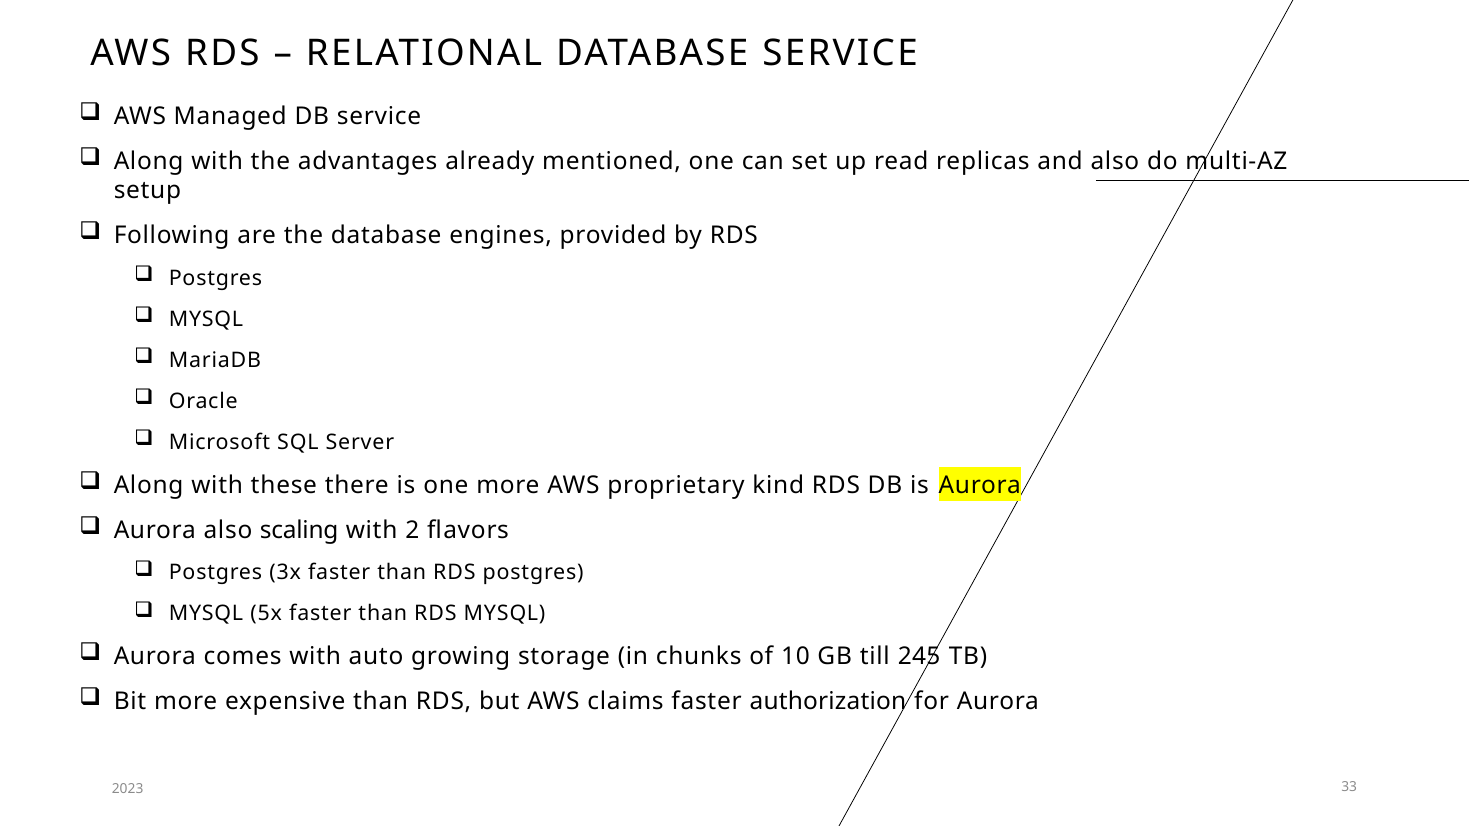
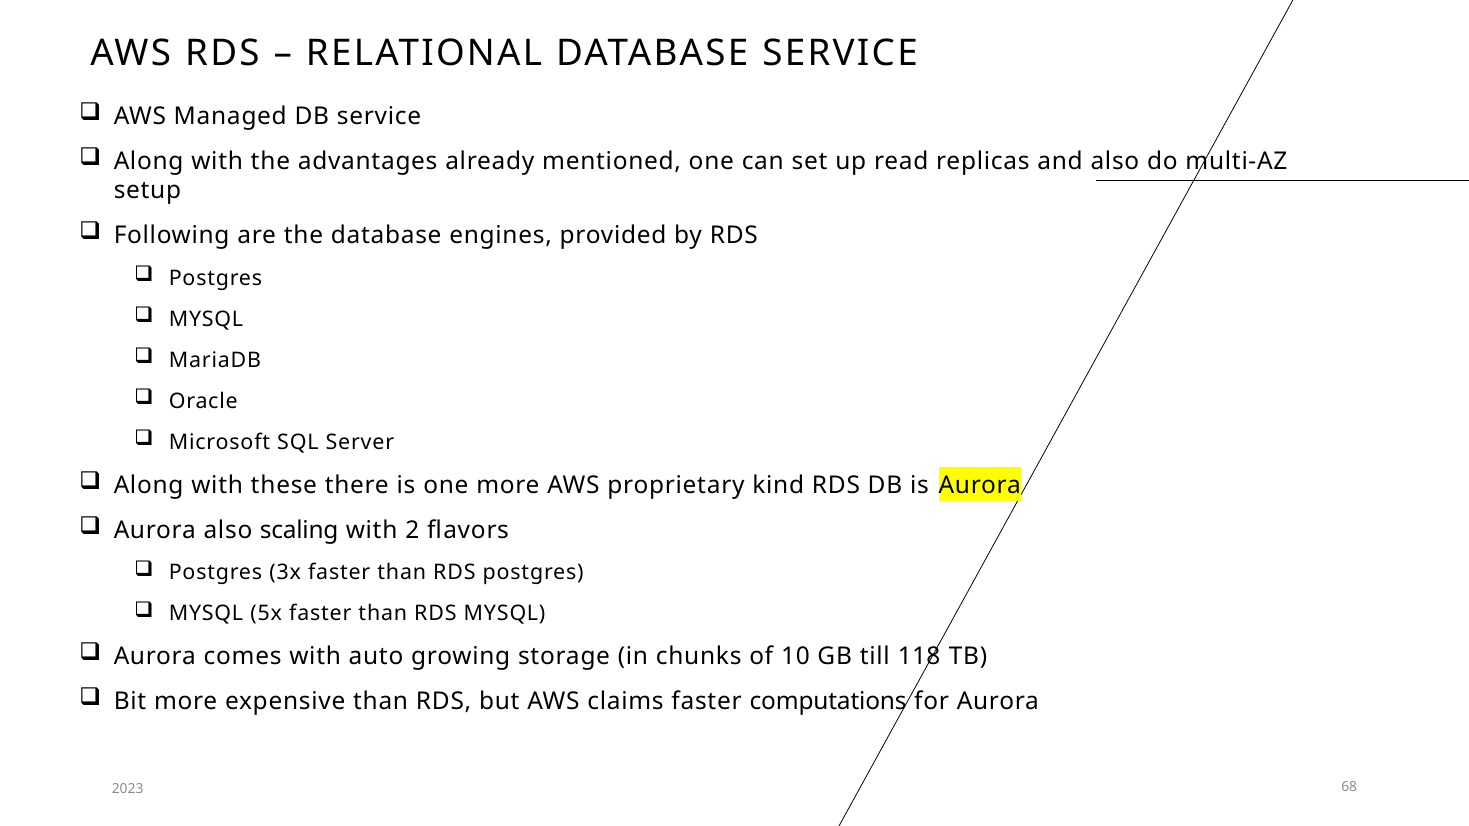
245: 245 -> 118
authorization: authorization -> computations
33: 33 -> 68
